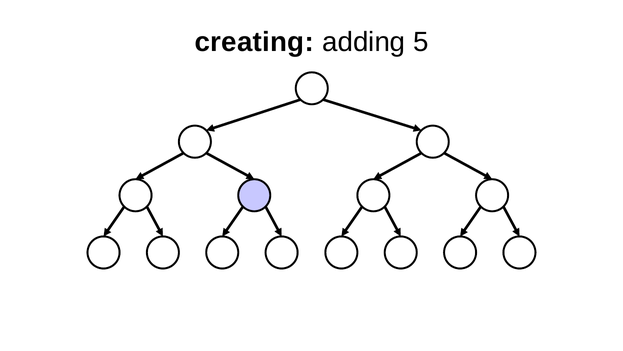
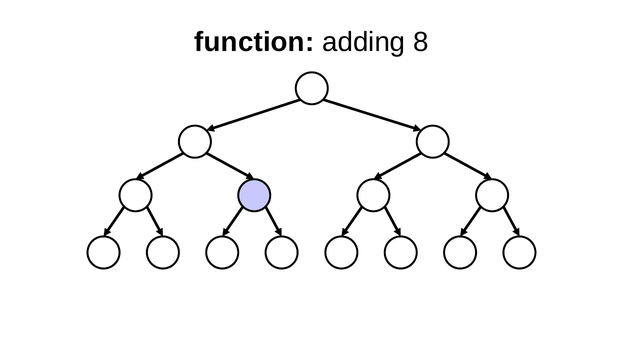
creating: creating -> function
adding 5: 5 -> 8
